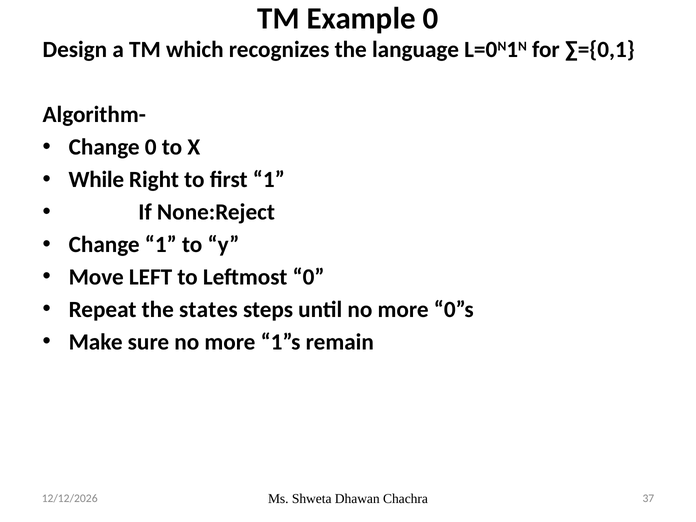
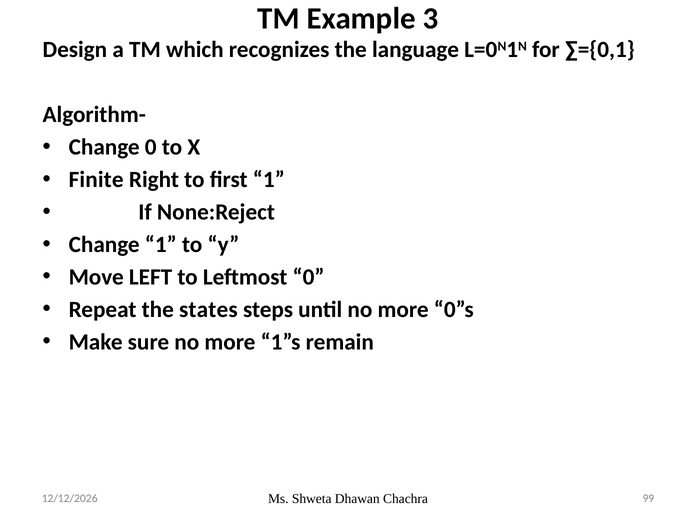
Example 0: 0 -> 3
While: While -> Finite
37: 37 -> 99
